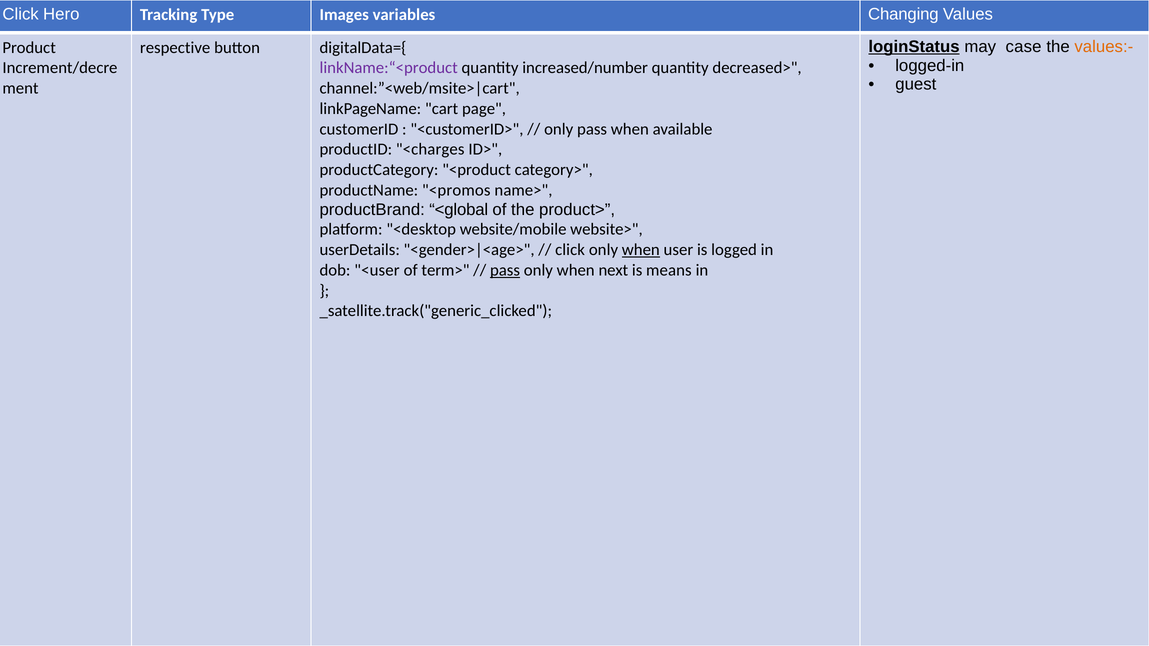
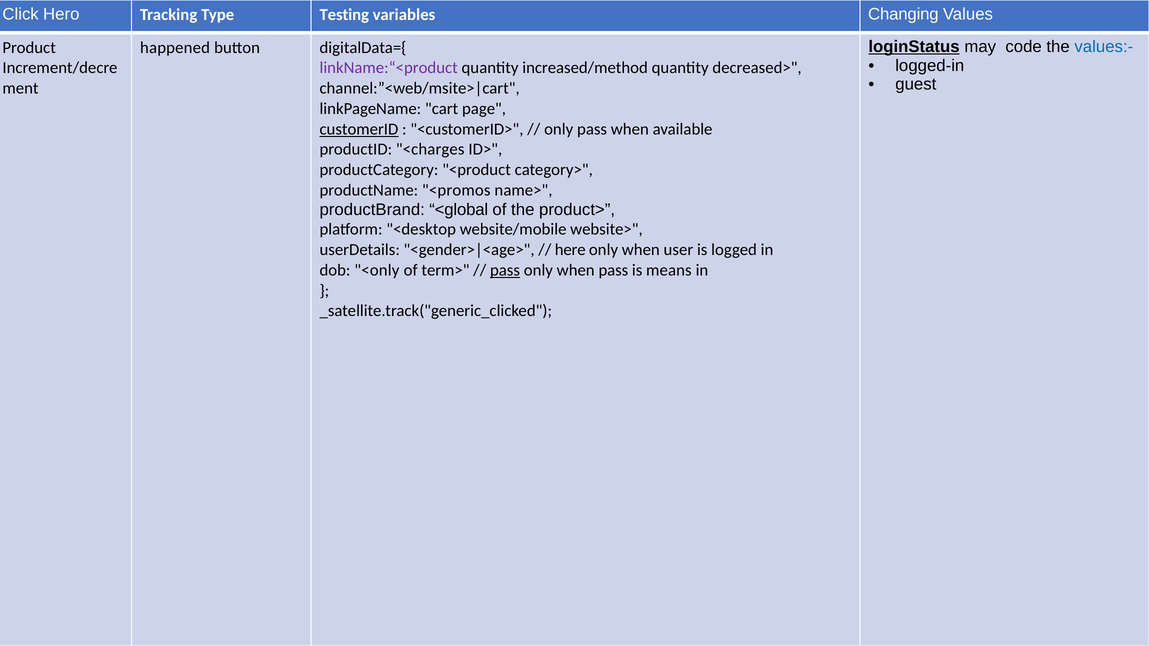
Images: Images -> Testing
case: case -> code
values:- colour: orange -> blue
respective: respective -> happened
increased/number: increased/number -> increased/method
customerID underline: none -> present
click at (570, 250): click -> here
when at (641, 250) underline: present -> none
<user: <user -> <only
when next: next -> pass
